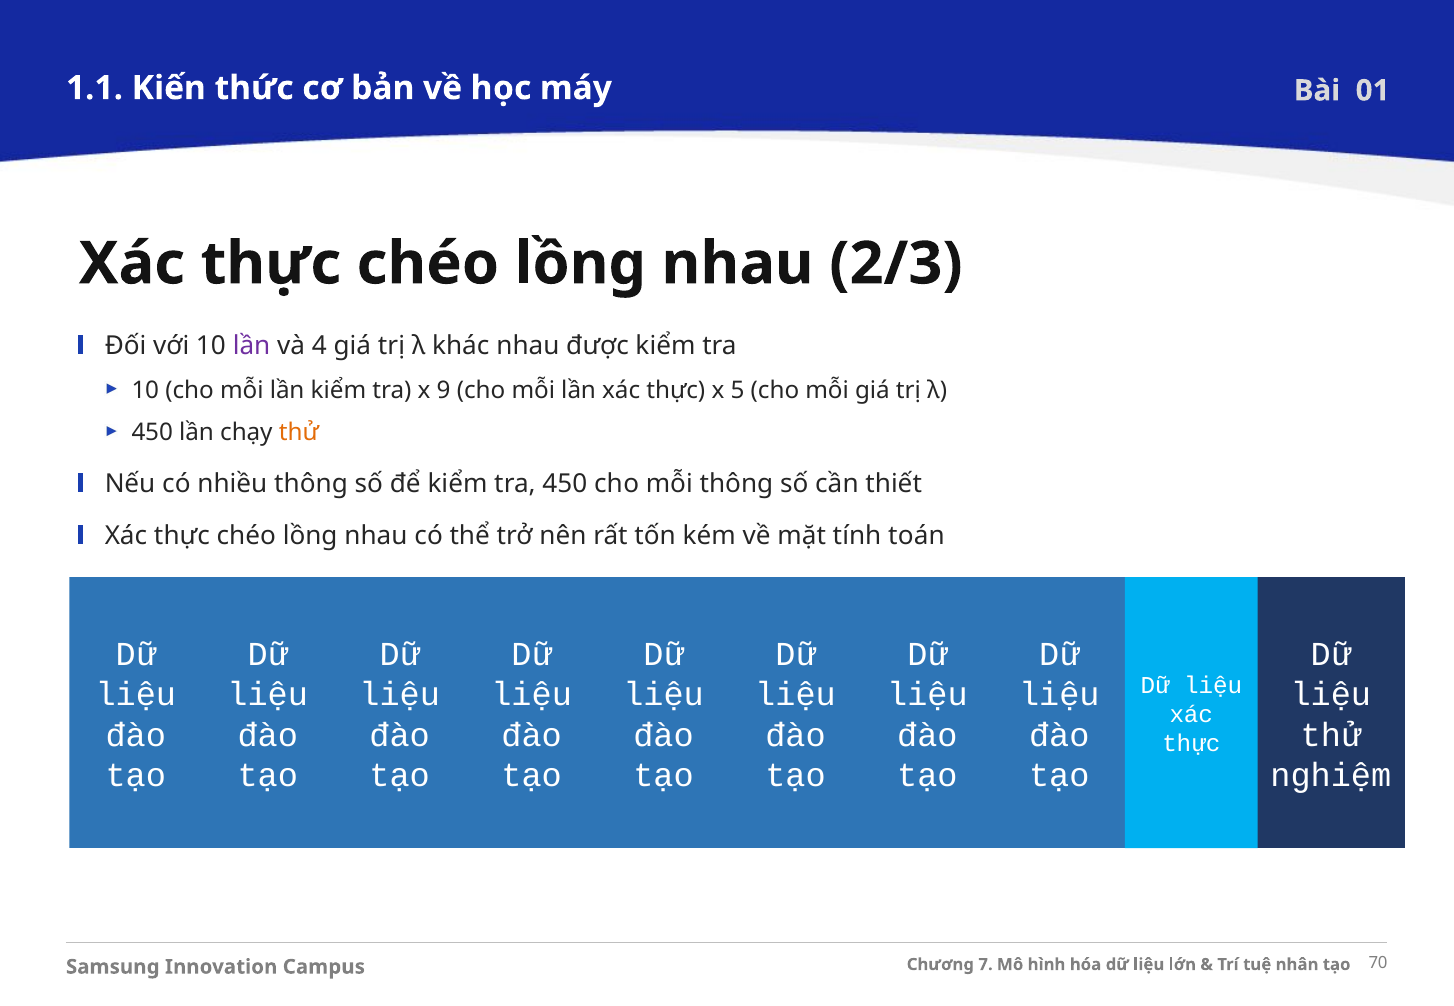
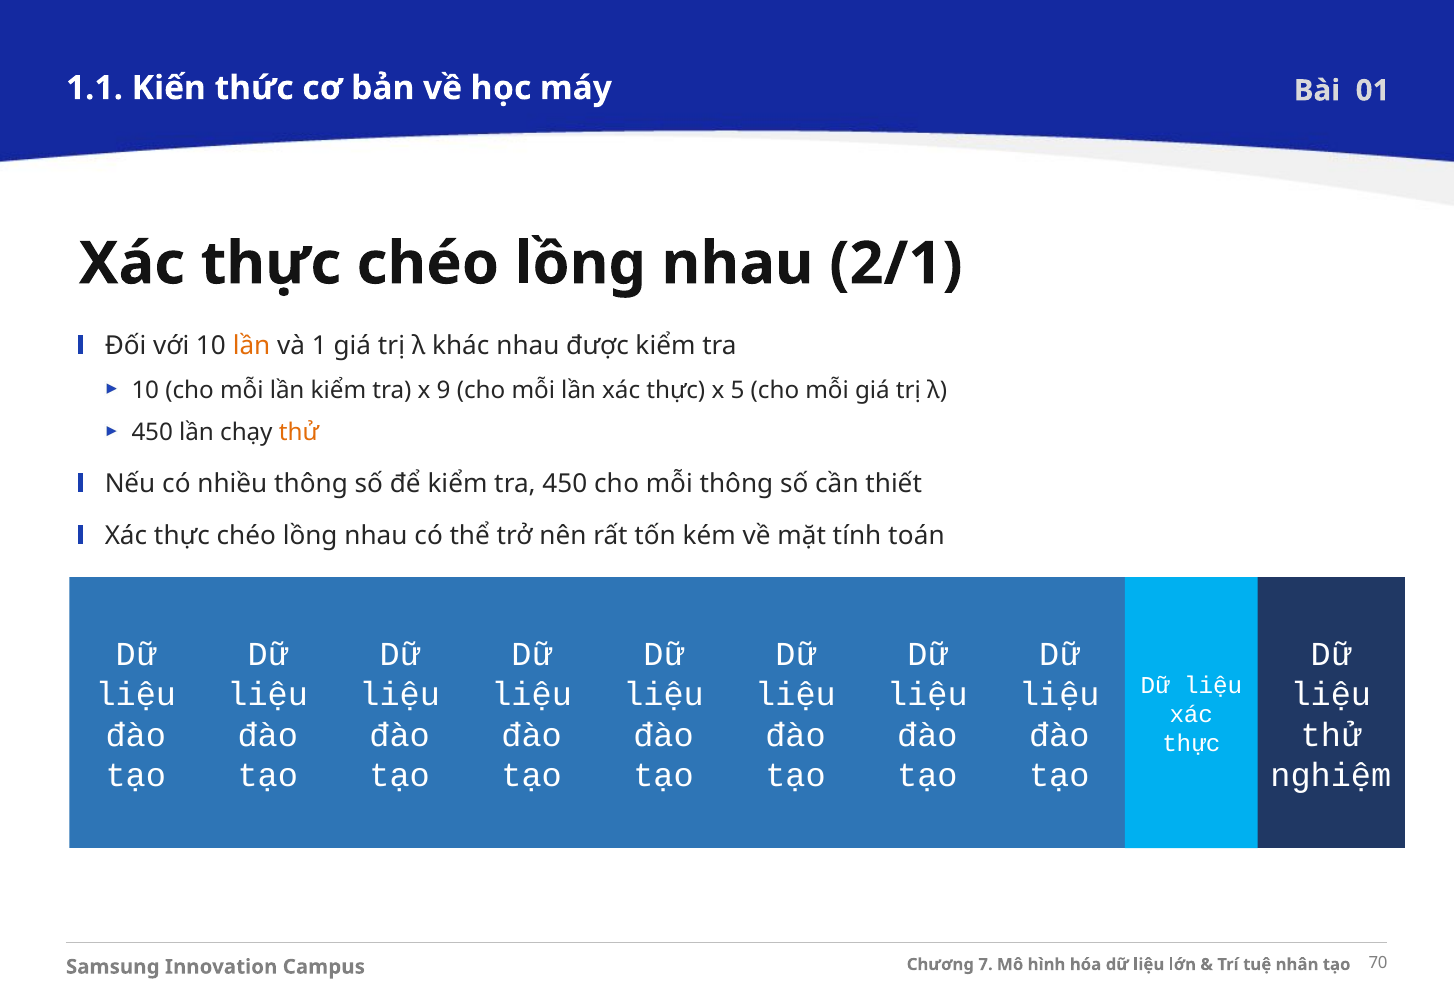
2/3: 2/3 -> 2/1
lần at (252, 347) colour: purple -> orange
4: 4 -> 1
